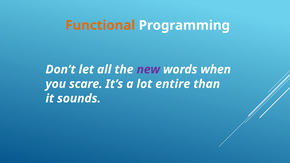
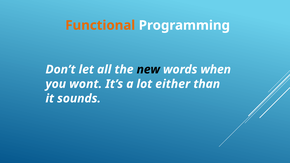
new colour: purple -> black
scare: scare -> wont
entire: entire -> either
